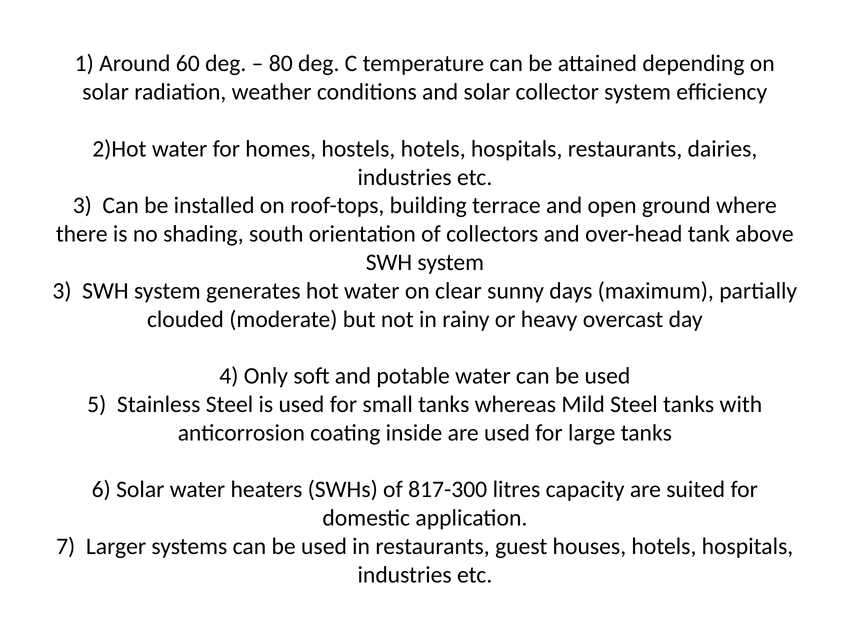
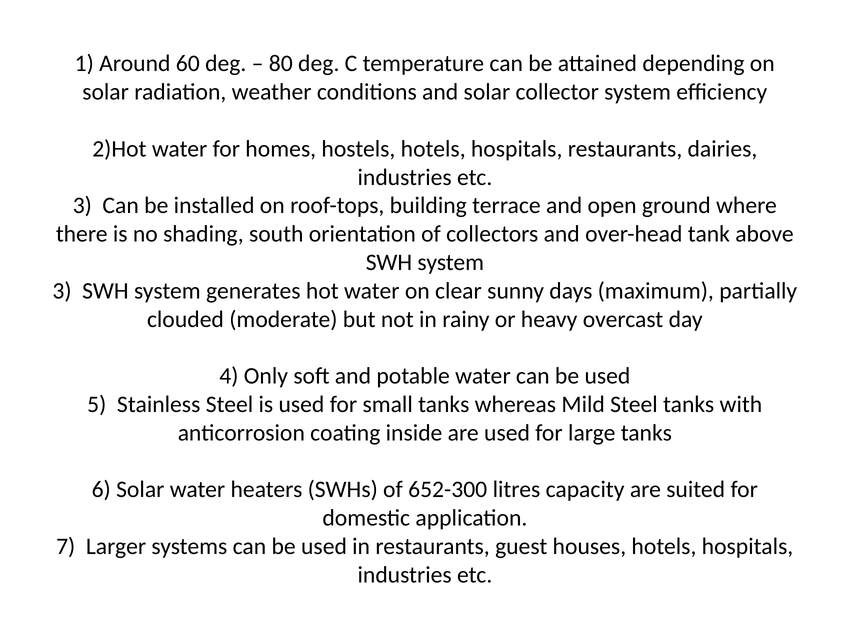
817-300: 817-300 -> 652-300
